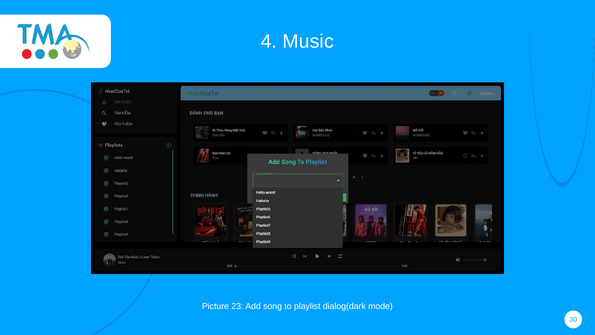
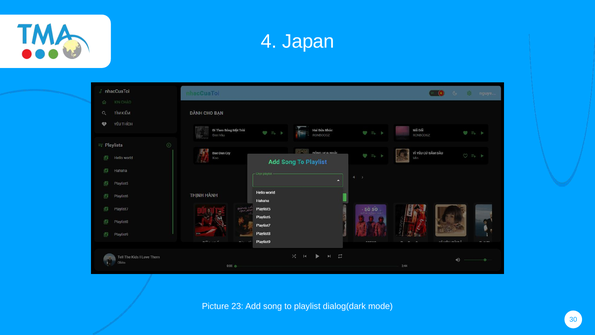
Music: Music -> Japan
